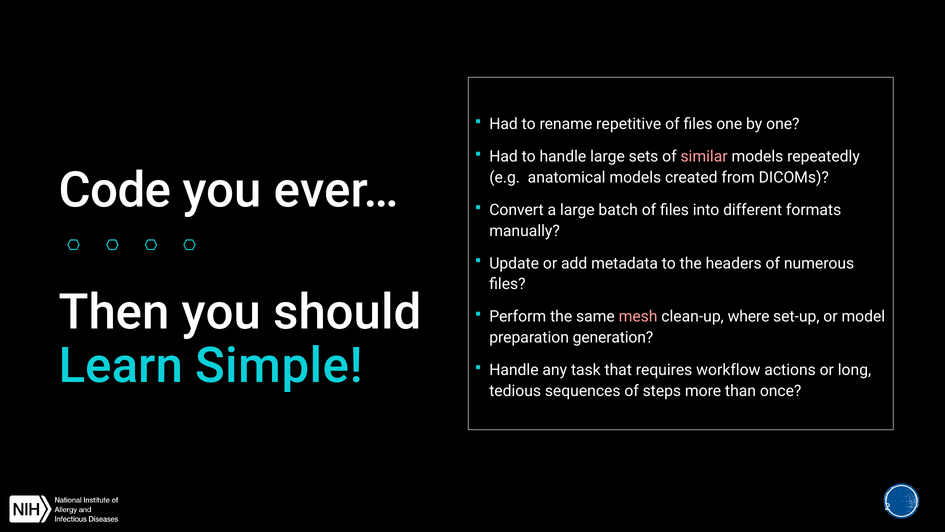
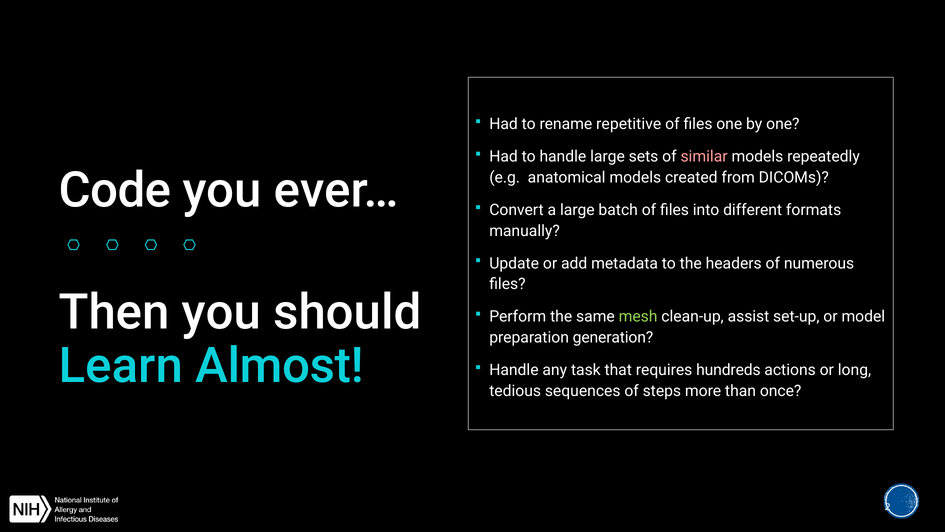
mesh colour: pink -> light green
where: where -> assist
Simple: Simple -> Almost
workflow: workflow -> hundreds
